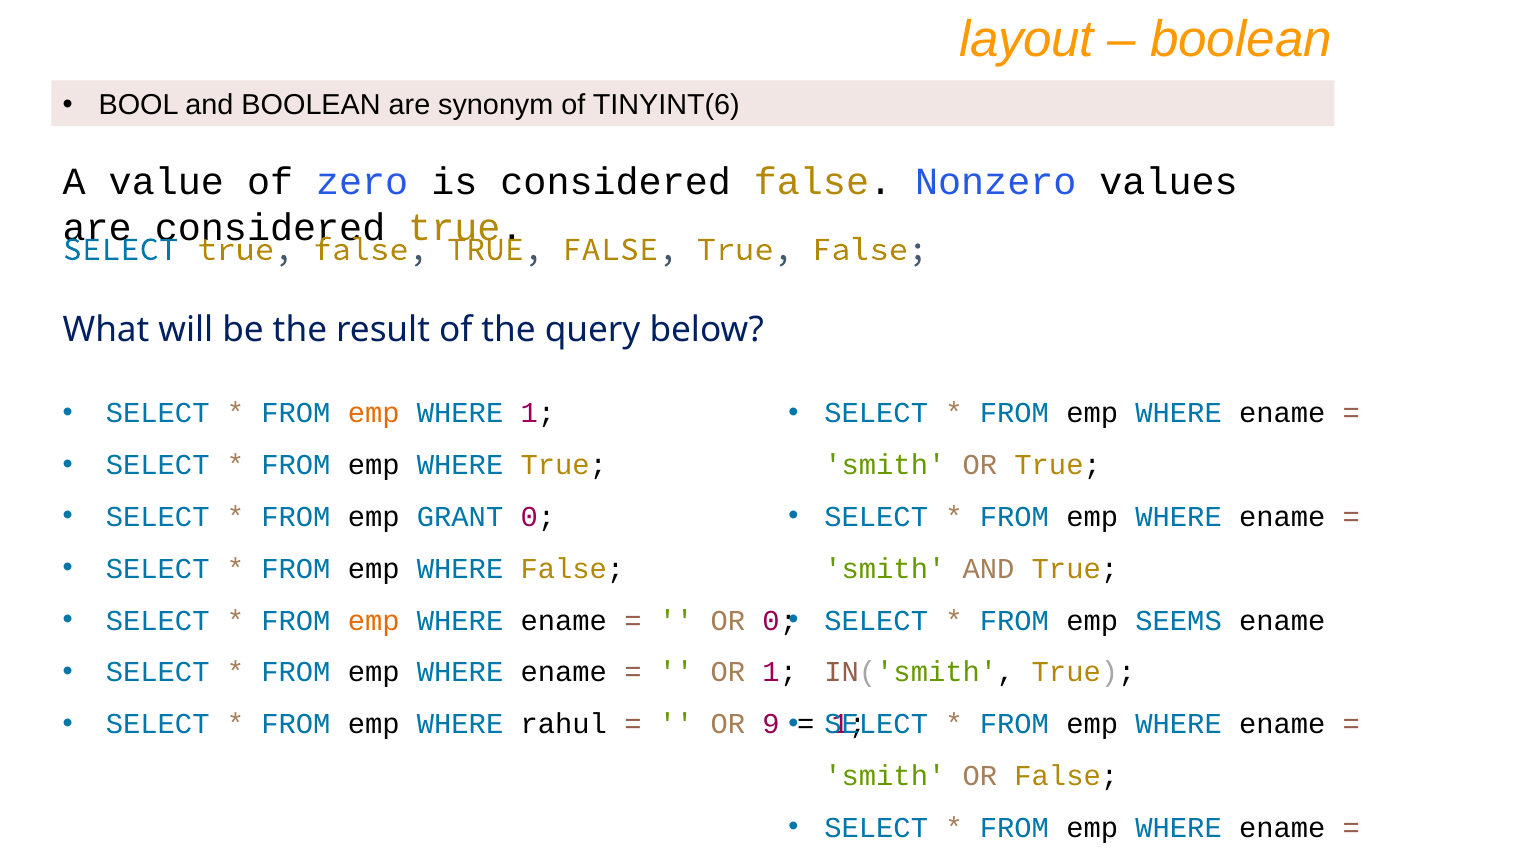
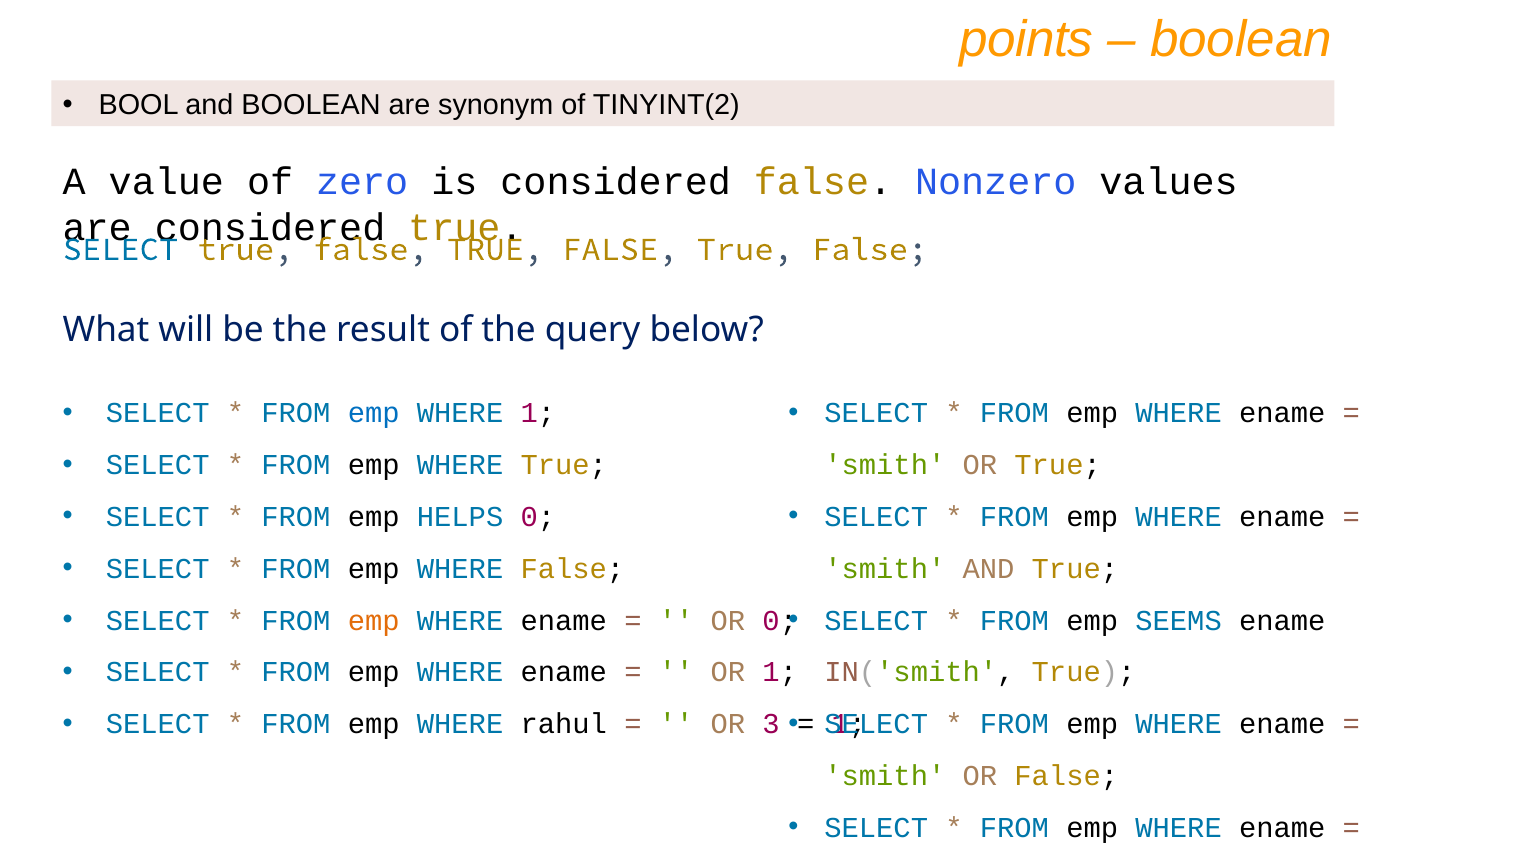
layout: layout -> points
TINYINT(6: TINYINT(6 -> TINYINT(2
emp at (374, 413) colour: orange -> blue
GRANT: GRANT -> HELPS
9: 9 -> 3
